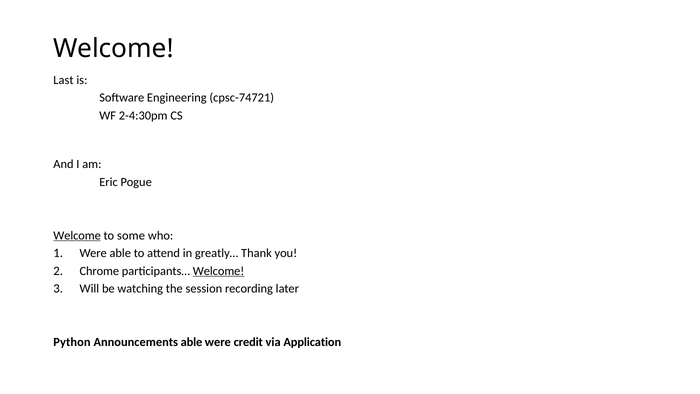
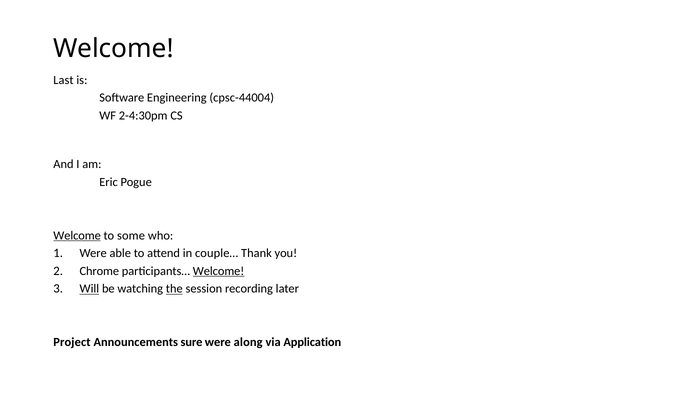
cpsc-74721: cpsc-74721 -> cpsc-44004
greatly…: greatly… -> couple…
Will underline: none -> present
the underline: none -> present
Python: Python -> Project
Announcements able: able -> sure
credit: credit -> along
